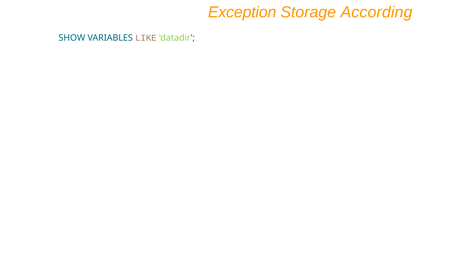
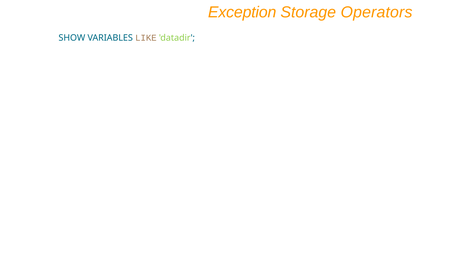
According: According -> Operators
